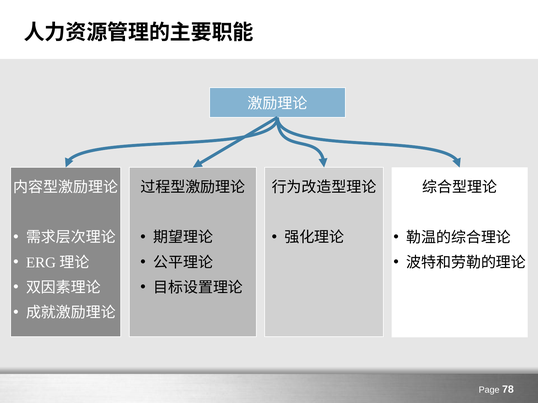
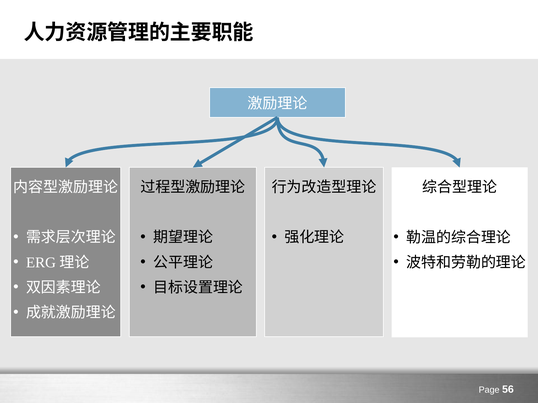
78: 78 -> 56
